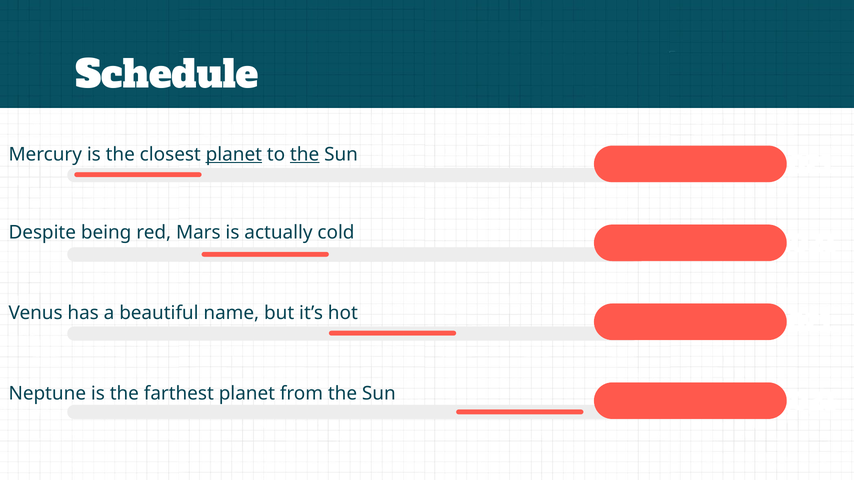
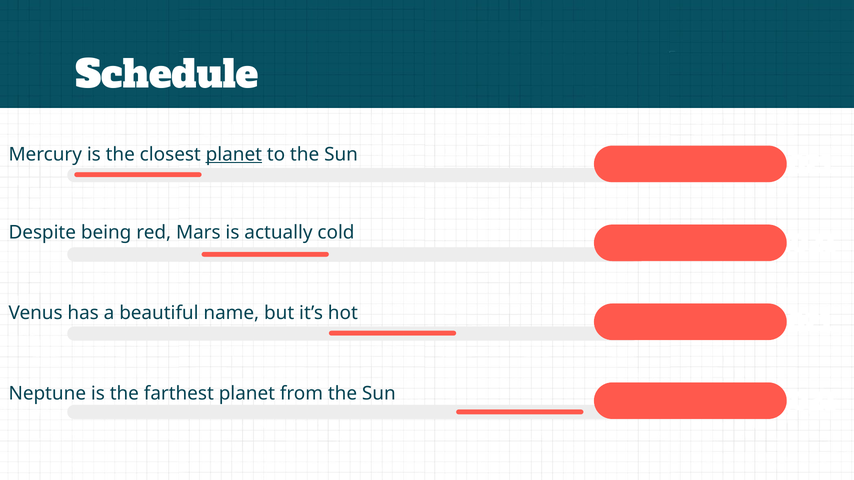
the at (305, 155) underline: present -> none
